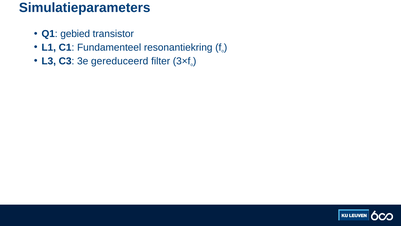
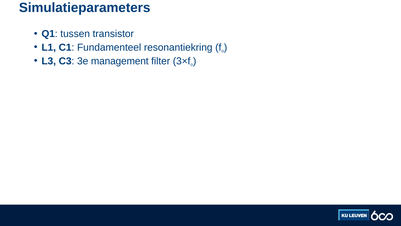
gebied: gebied -> tussen
gereduceerd: gereduceerd -> management
